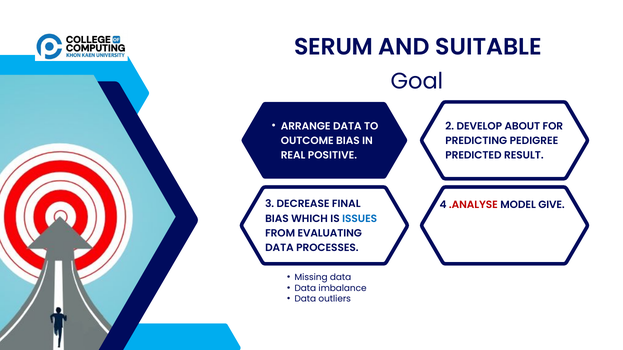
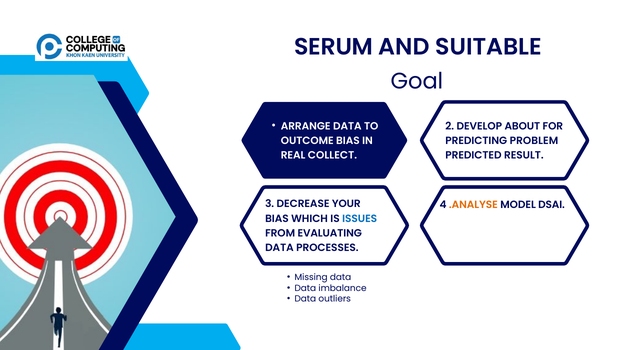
PEDIGREE: PEDIGREE -> PROBLEM
POSITIVE: POSITIVE -> COLLECT
FINAL: FINAL -> YOUR
.ANALYSE colour: red -> orange
GIVE: GIVE -> DSAI
